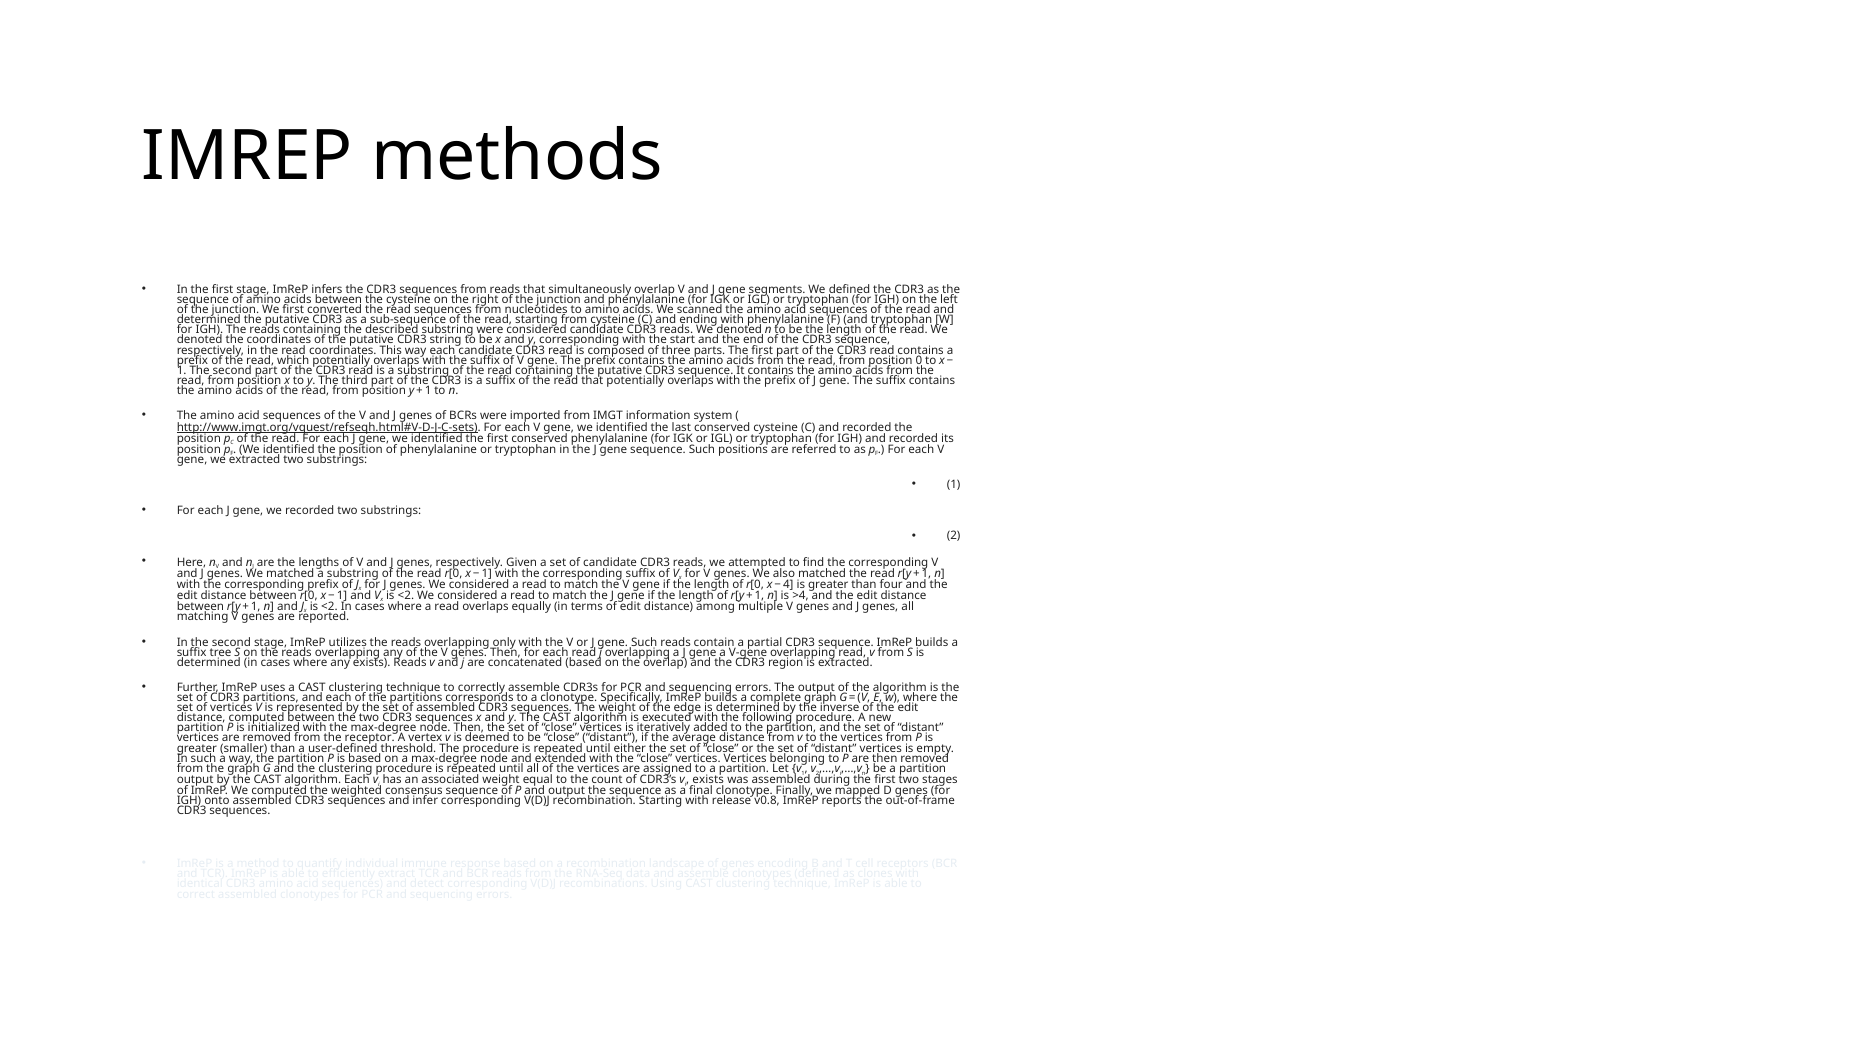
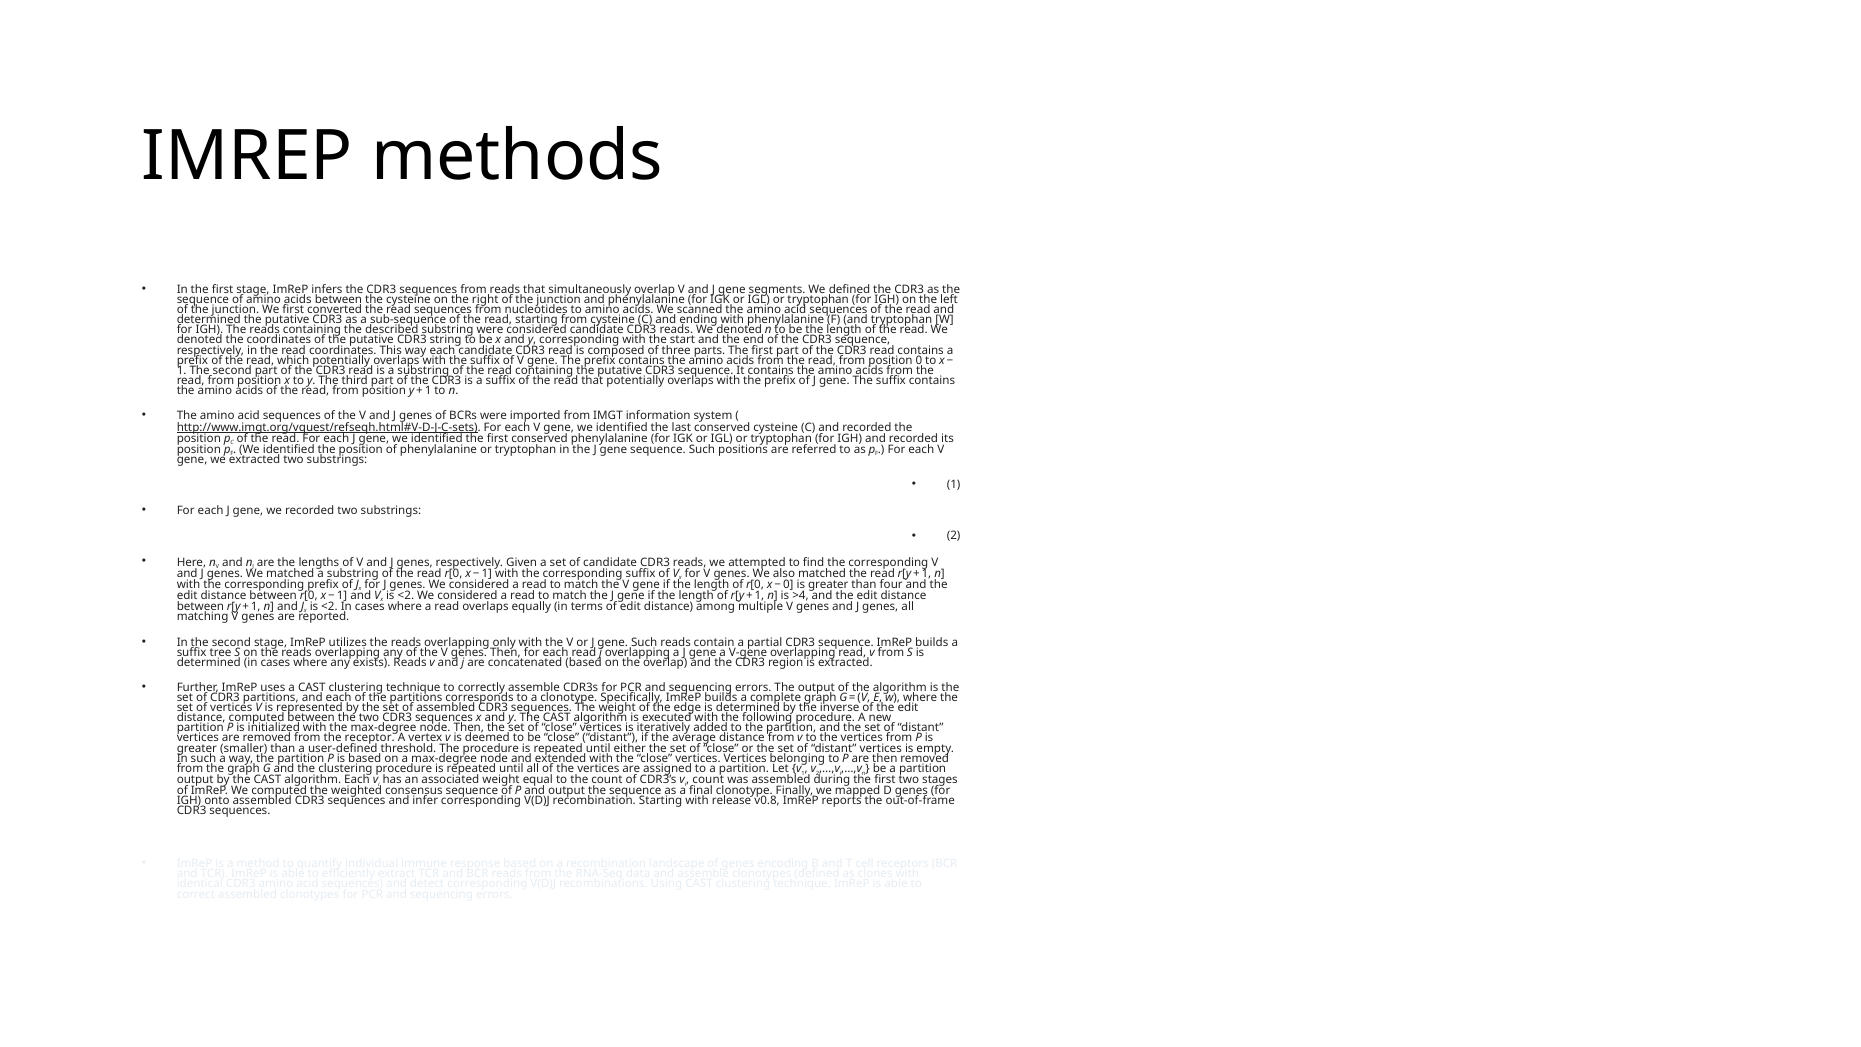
4 at (788, 584): 4 -> 0
exists at (708, 780): exists -> count
